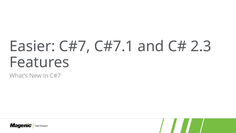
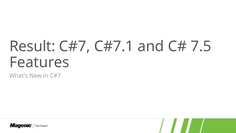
Easier: Easier -> Result
2.3: 2.3 -> 7.5
